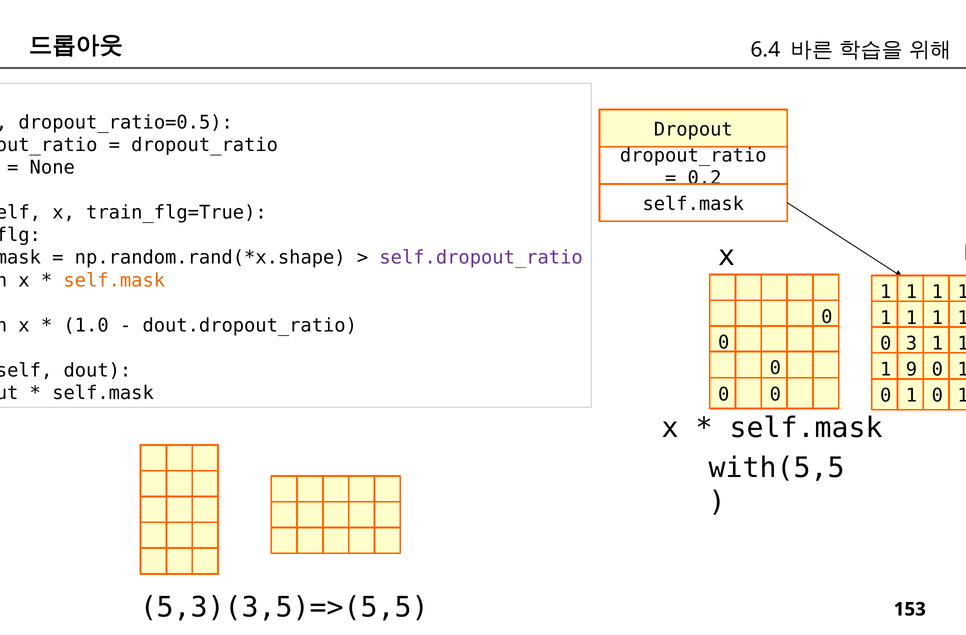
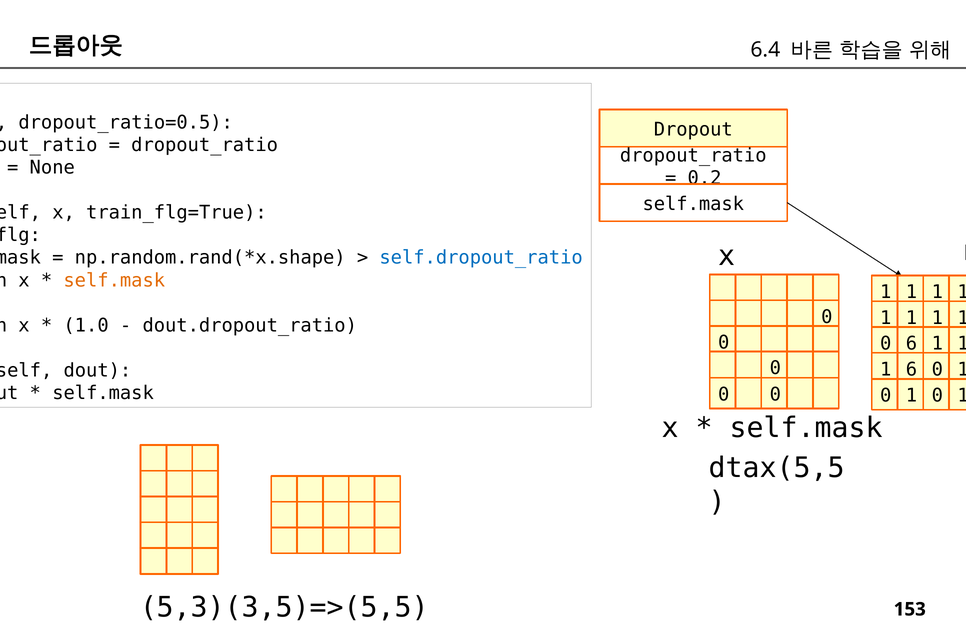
self.dropout_ratio at (481, 258) colour: purple -> blue
0 3: 3 -> 6
1 9: 9 -> 6
with(5,5: with(5,5 -> dtax(5,5
